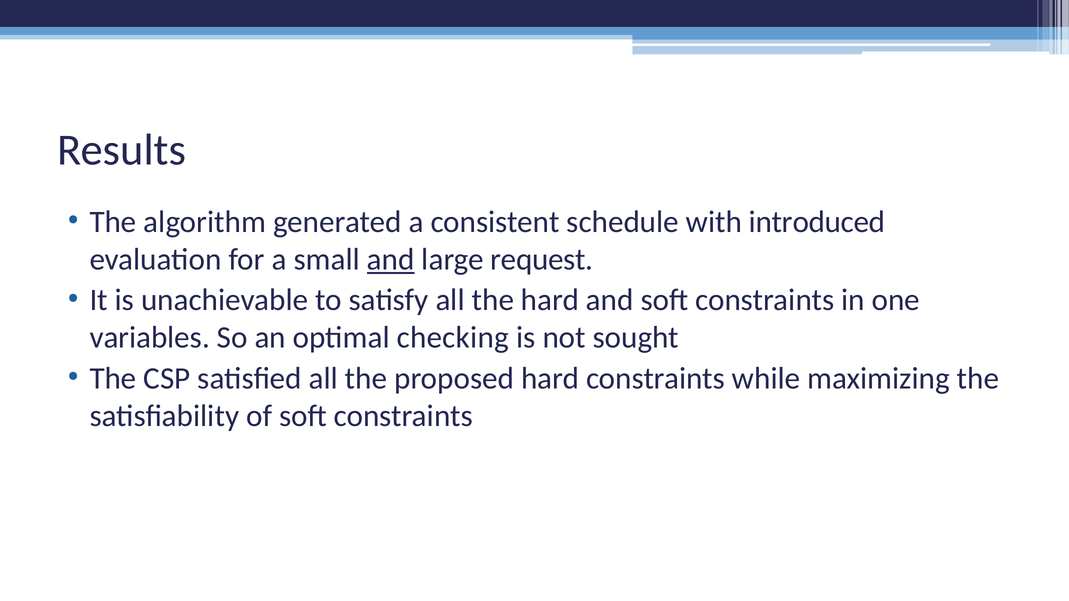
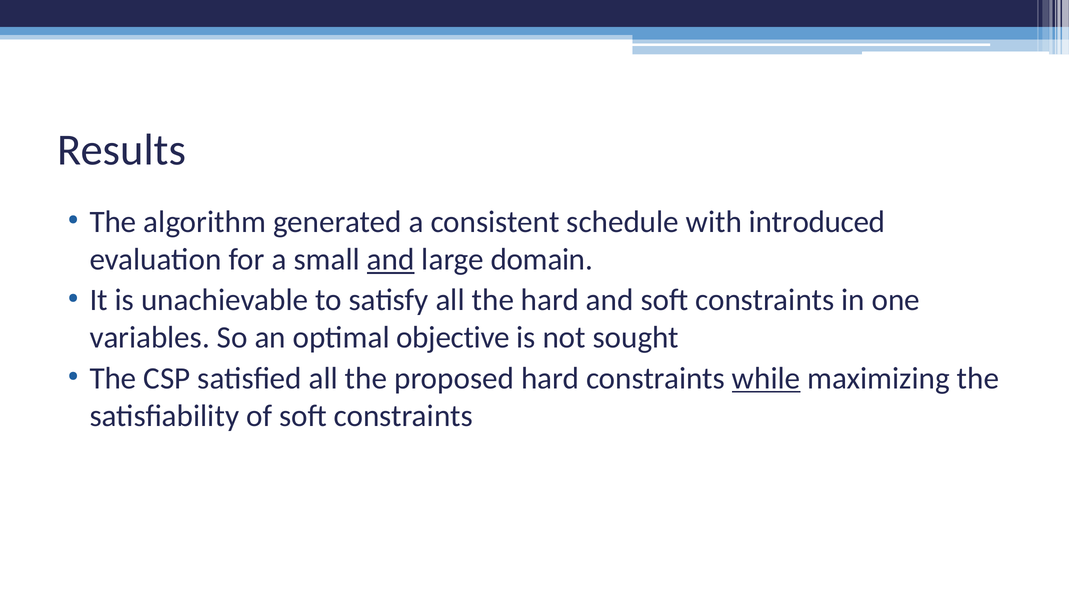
request: request -> domain
checking: checking -> objective
while underline: none -> present
